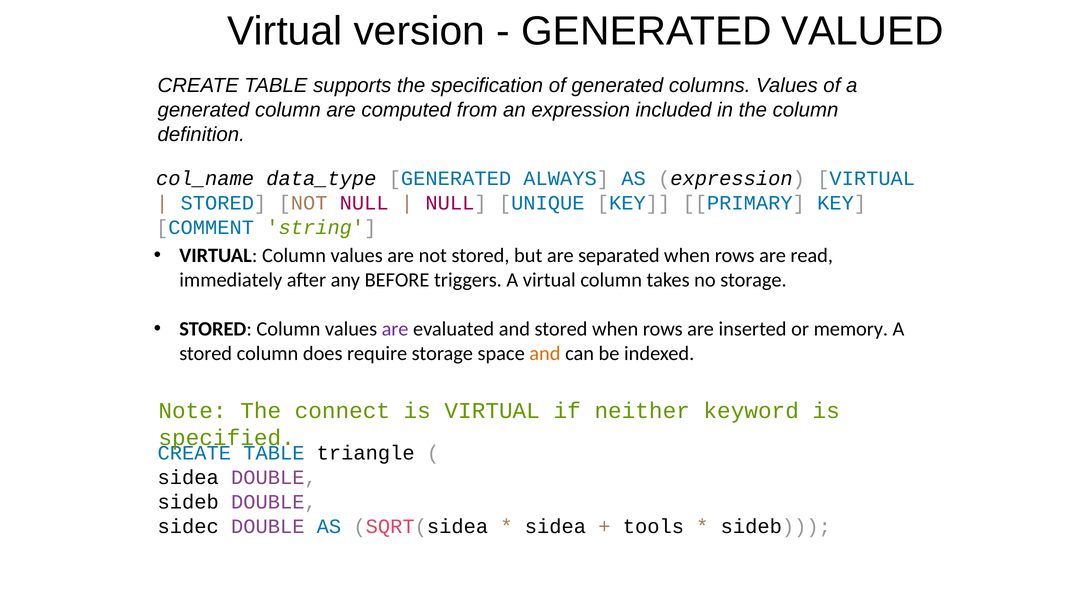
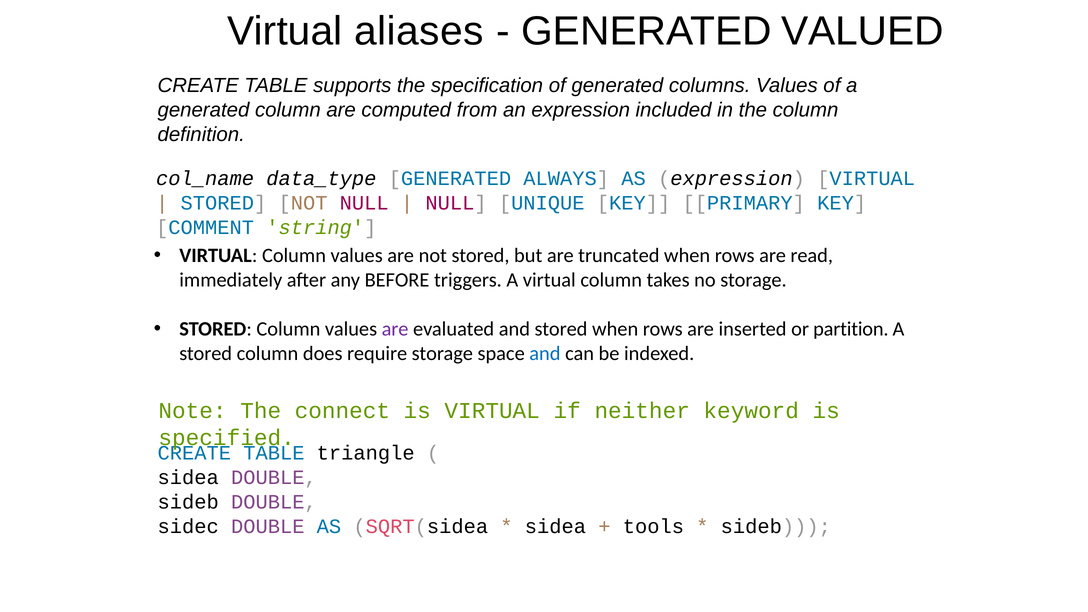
version: version -> aliases
separated: separated -> truncated
memory: memory -> partition
and at (545, 354) colour: orange -> blue
